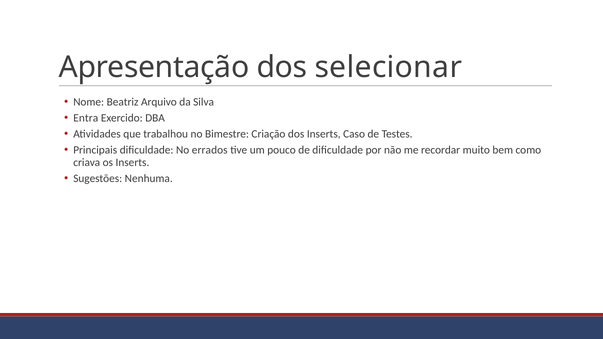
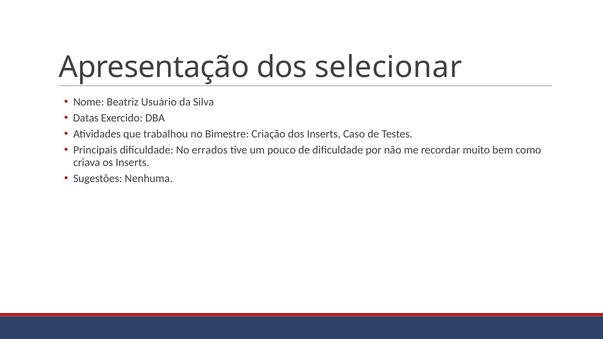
Arquivo: Arquivo -> Usuário
Entra: Entra -> Datas
